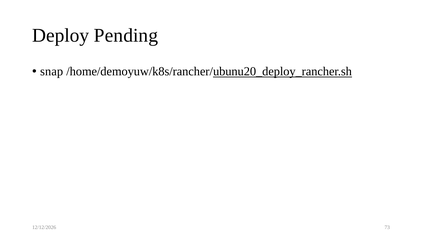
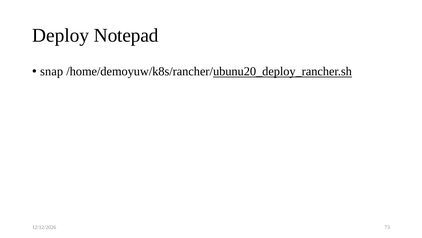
Pending: Pending -> Notepad
